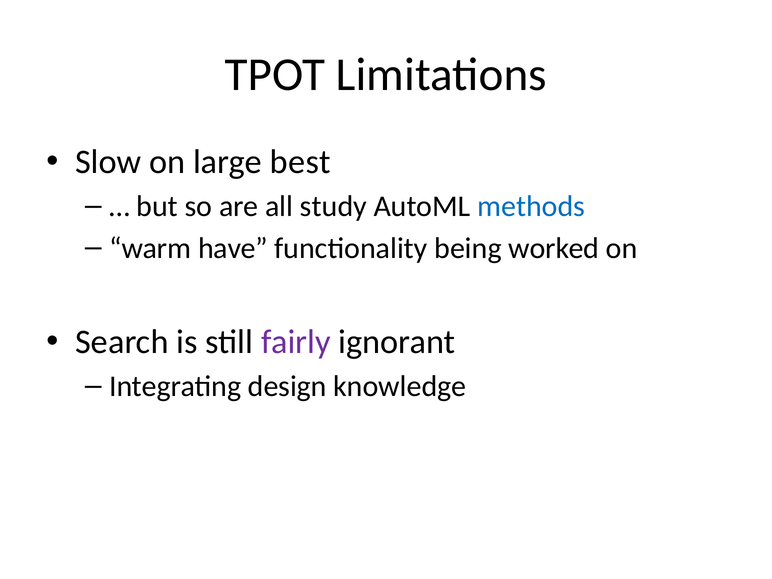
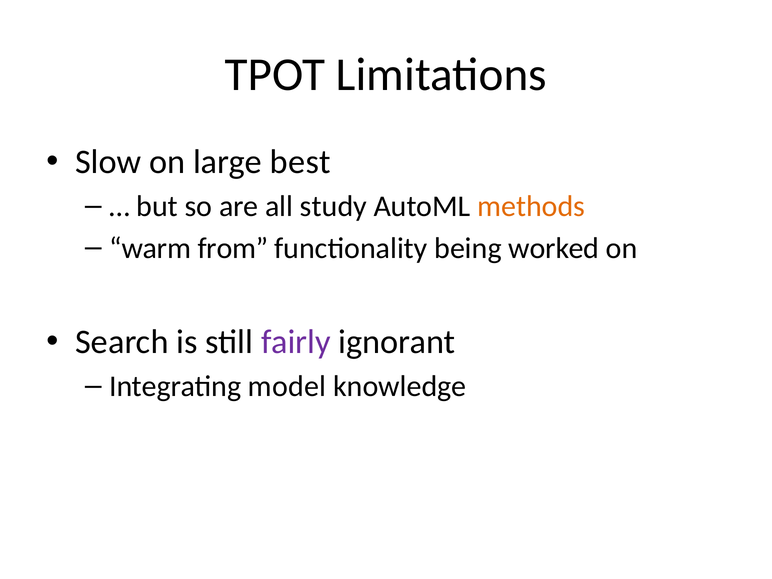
methods colour: blue -> orange
have: have -> from
design: design -> model
